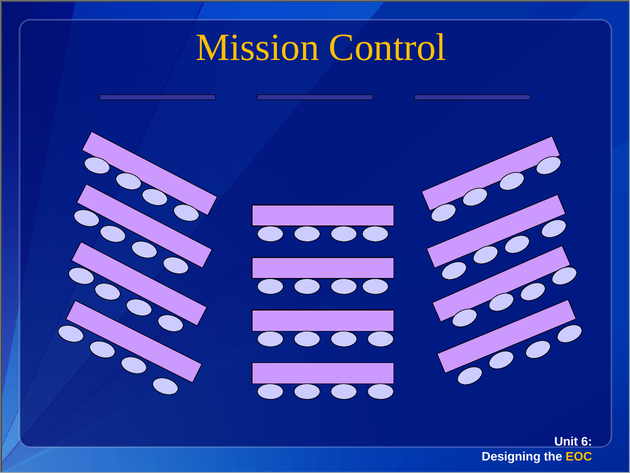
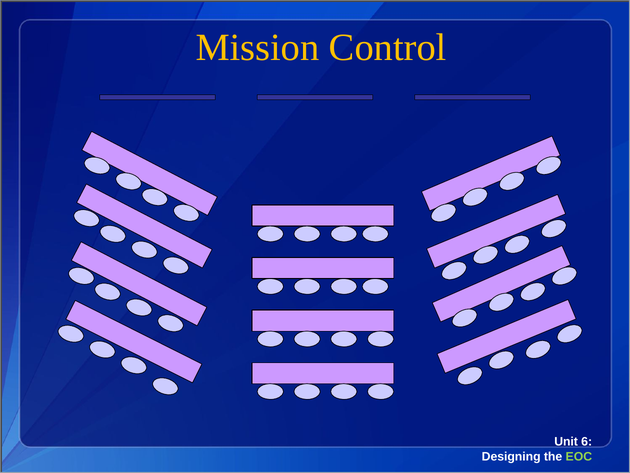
EOC colour: yellow -> light green
